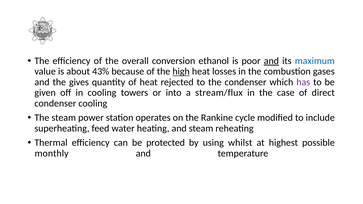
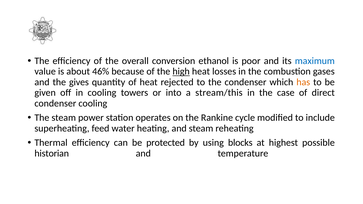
and at (271, 61) underline: present -> none
43%: 43% -> 46%
has colour: purple -> orange
stream/flux: stream/flux -> stream/this
whilst: whilst -> blocks
monthly: monthly -> historian
